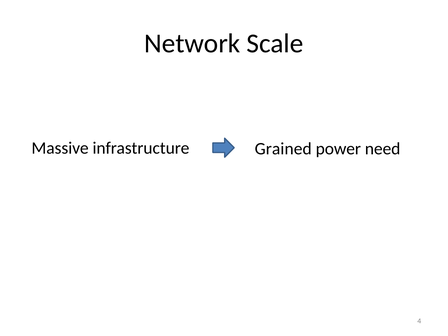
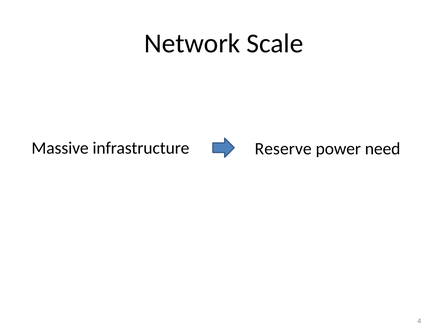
Grained: Grained -> Reserve
